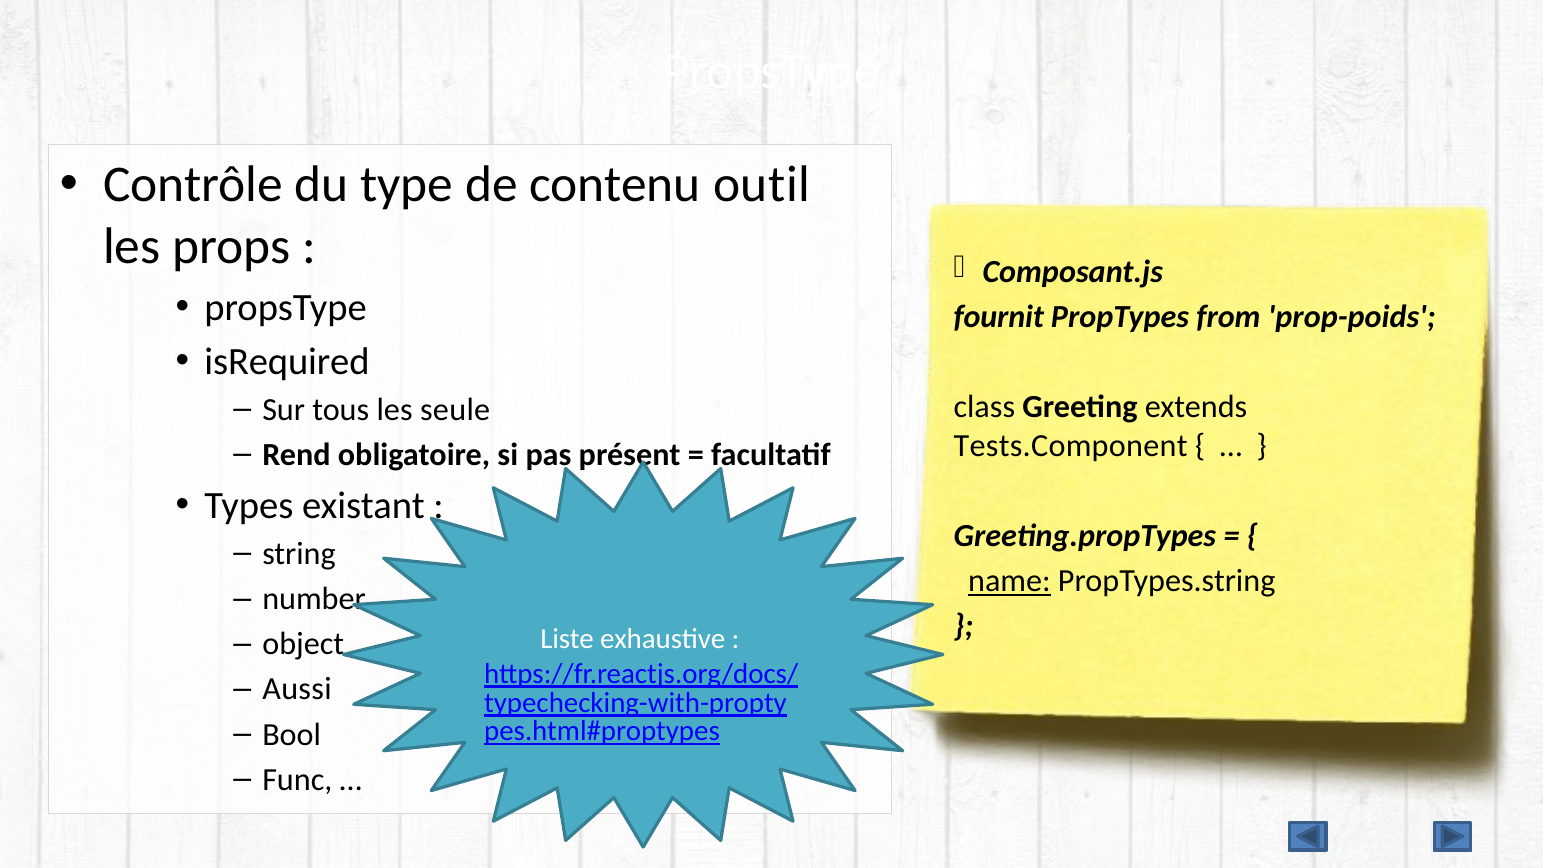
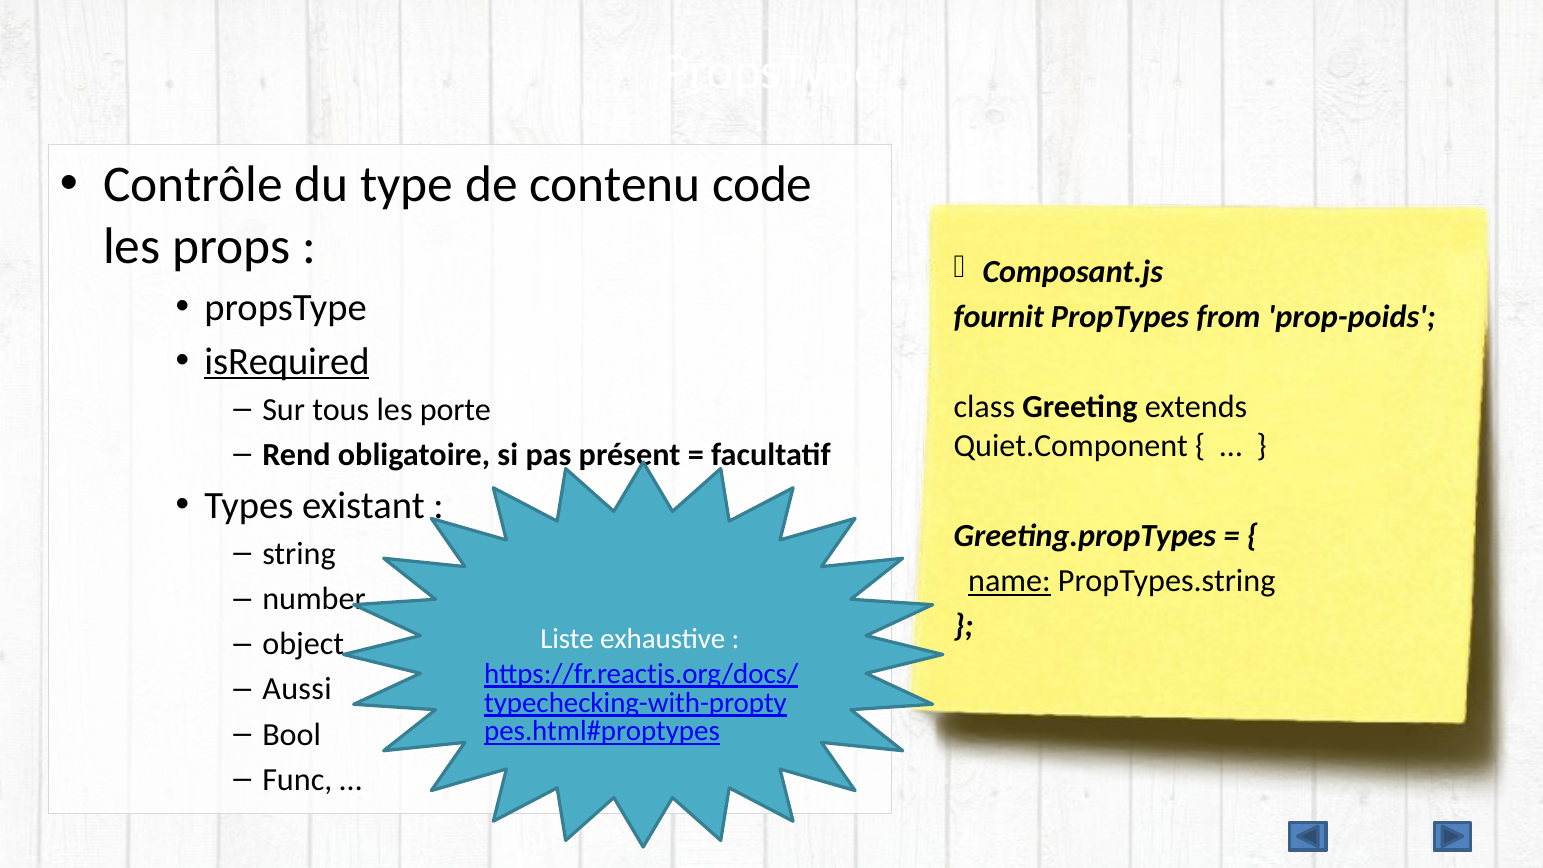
outil: outil -> code
isRequired underline: none -> present
seule: seule -> porte
Tests.Component: Tests.Component -> Quiet.Component
